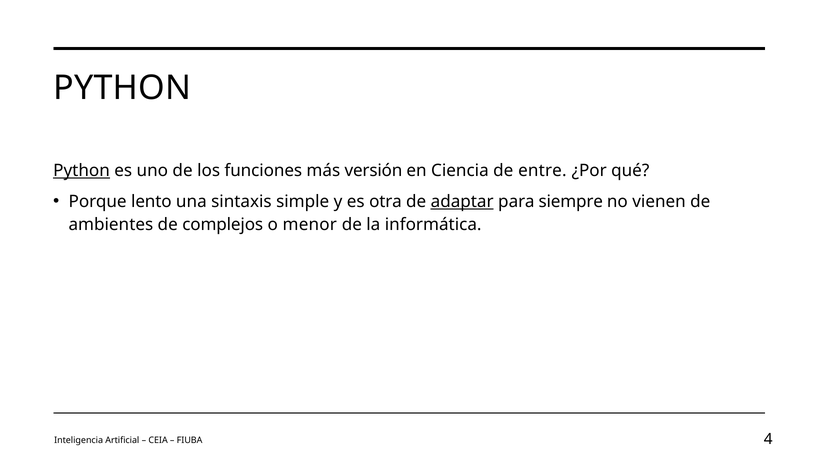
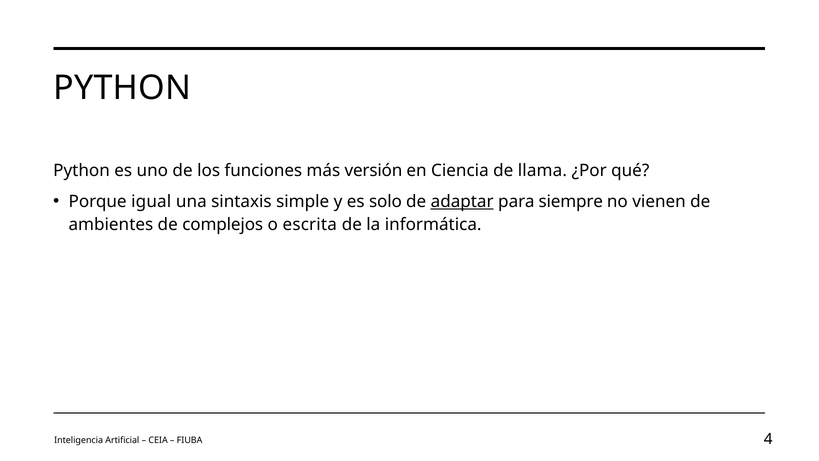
Python at (82, 171) underline: present -> none
entre: entre -> llama
lento: lento -> igual
otra: otra -> solo
menor: menor -> escrita
